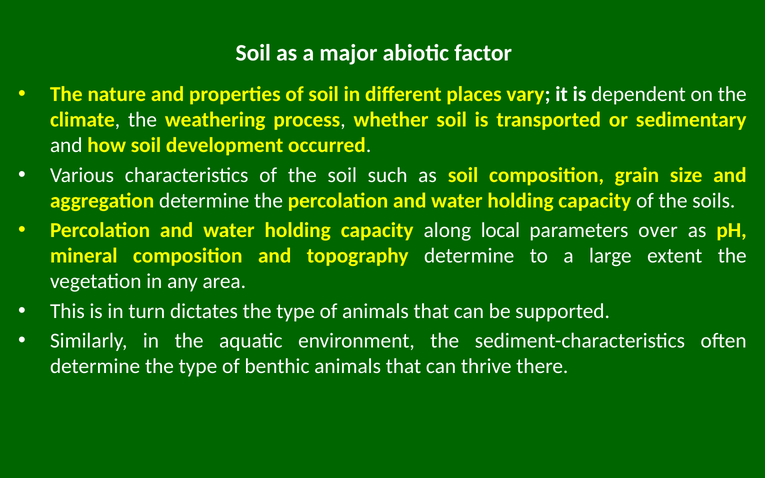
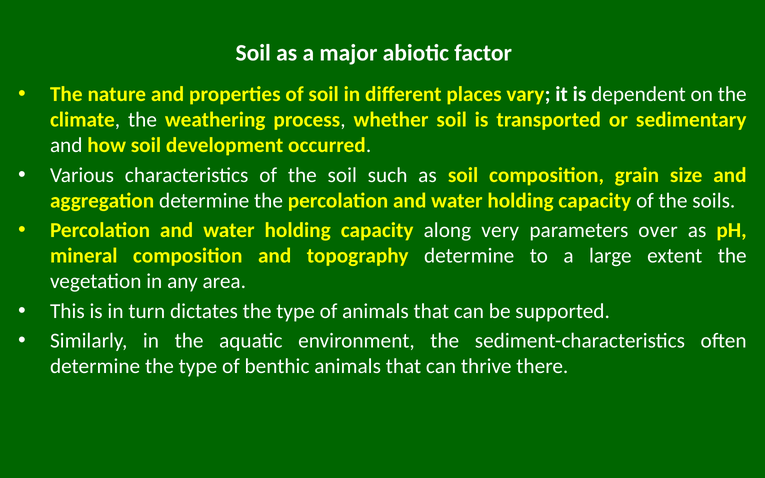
local: local -> very
